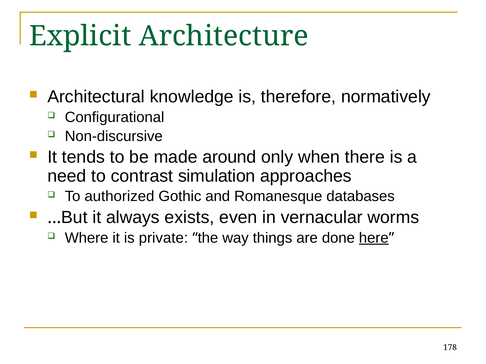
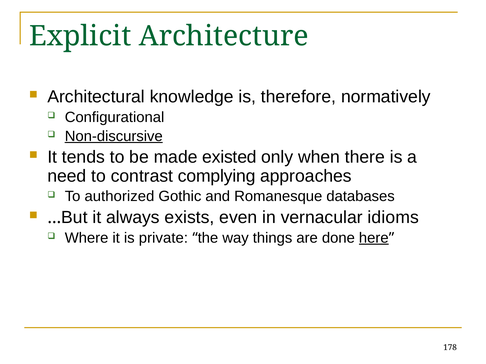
Non-discursive underline: none -> present
around: around -> existed
simulation: simulation -> complying
worms: worms -> idioms
